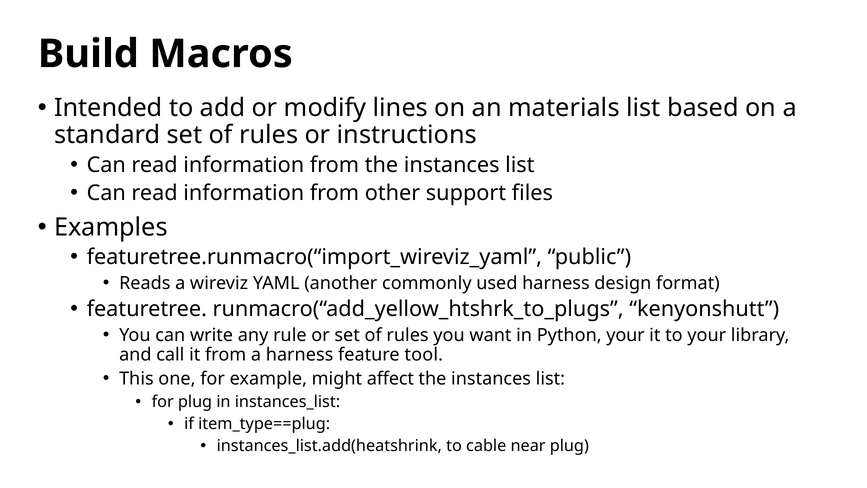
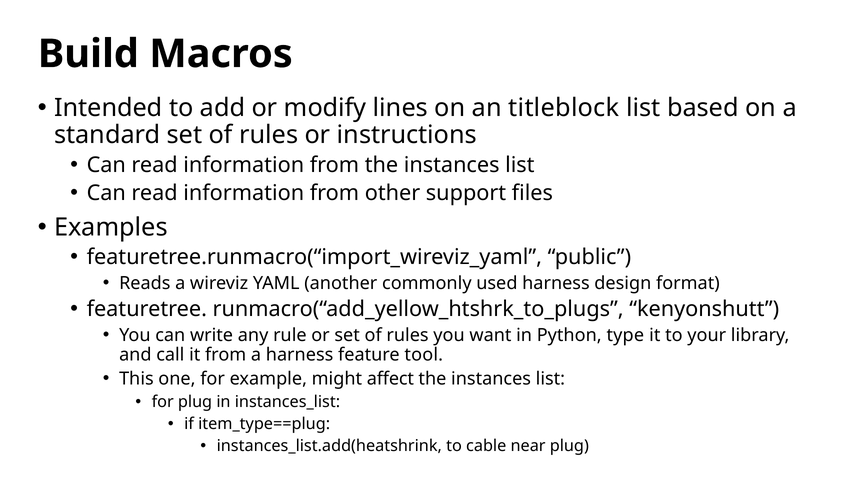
materials: materials -> titleblock
Python your: your -> type
